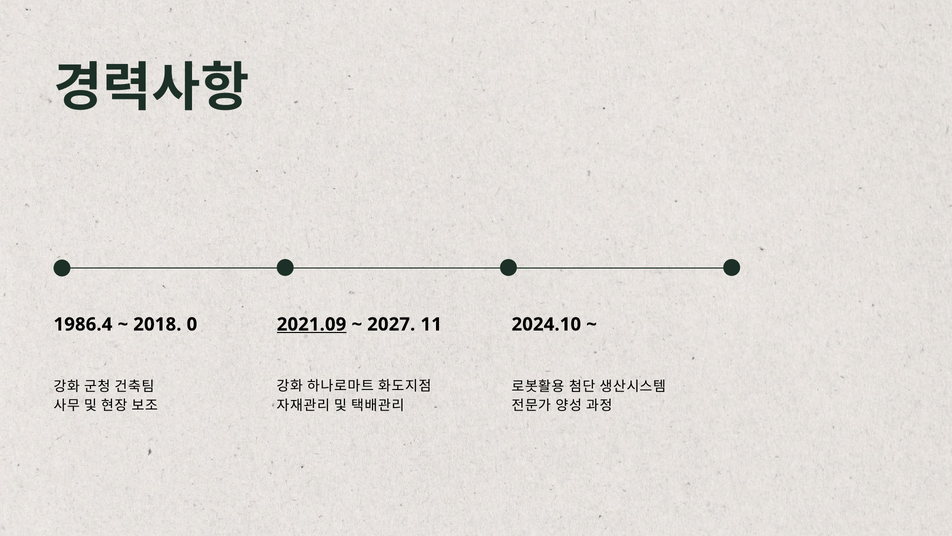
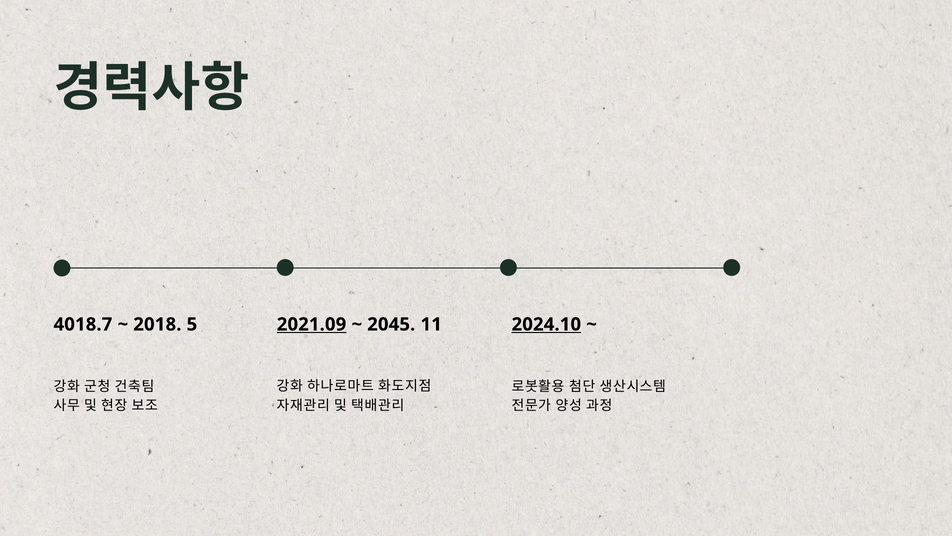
1986.4: 1986.4 -> 4018.7
0: 0 -> 5
2027: 2027 -> 2045
2024.10 underline: none -> present
